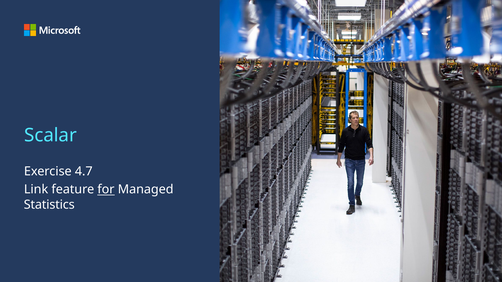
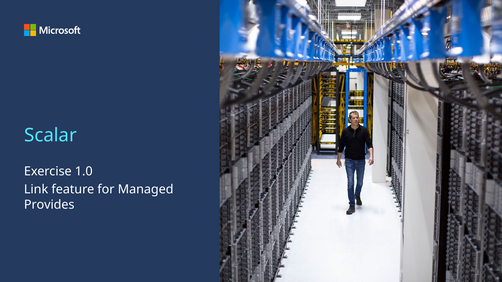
4.7: 4.7 -> 1.0
for underline: present -> none
Statistics: Statistics -> Provides
